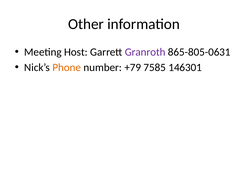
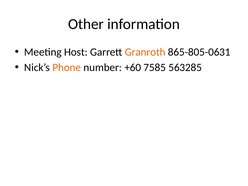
Granroth colour: purple -> orange
+79: +79 -> +60
146301: 146301 -> 563285
